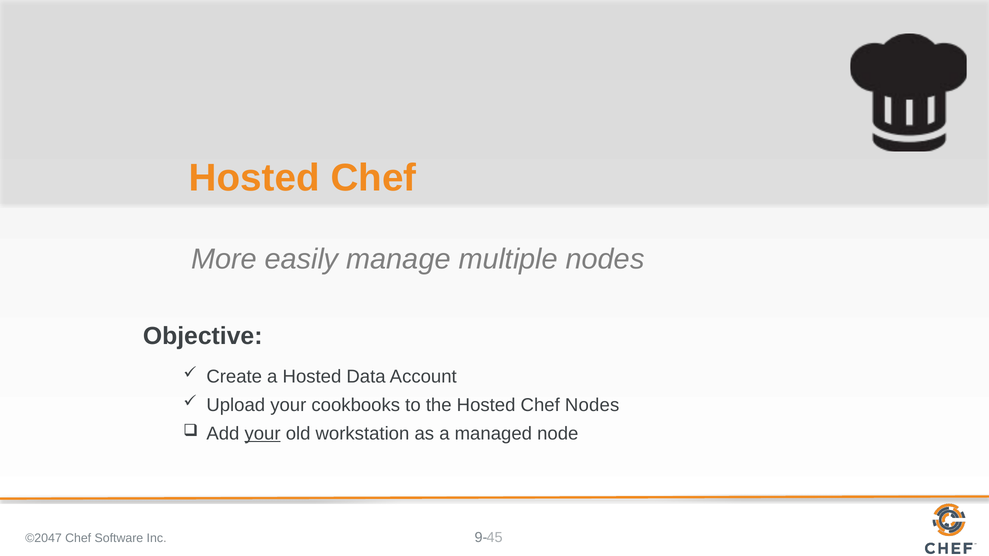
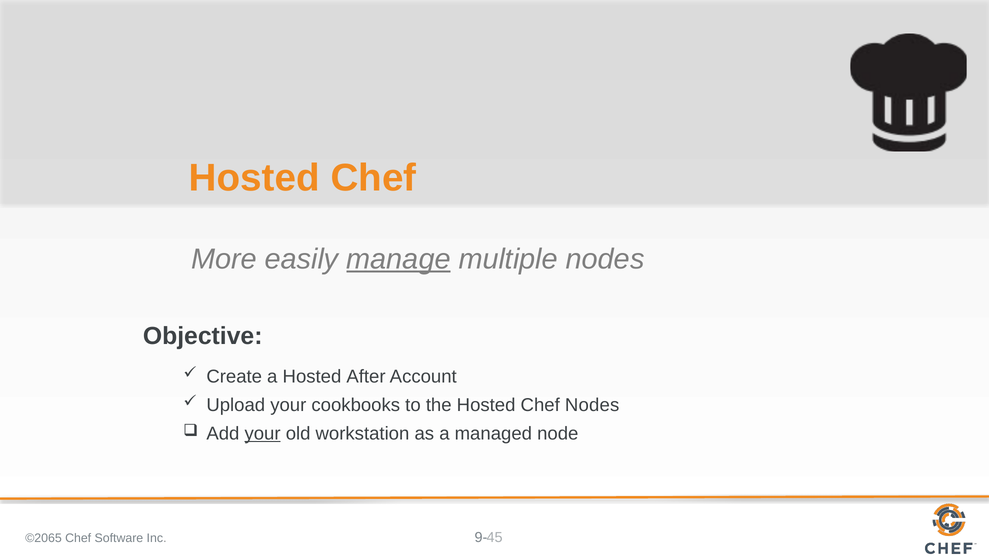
manage underline: none -> present
Data: Data -> After
©2047: ©2047 -> ©2065
